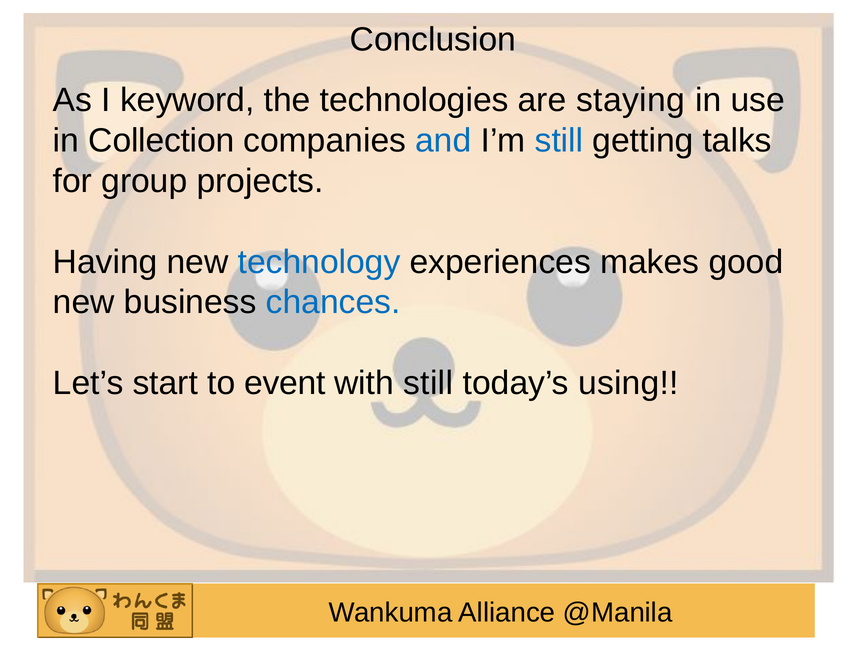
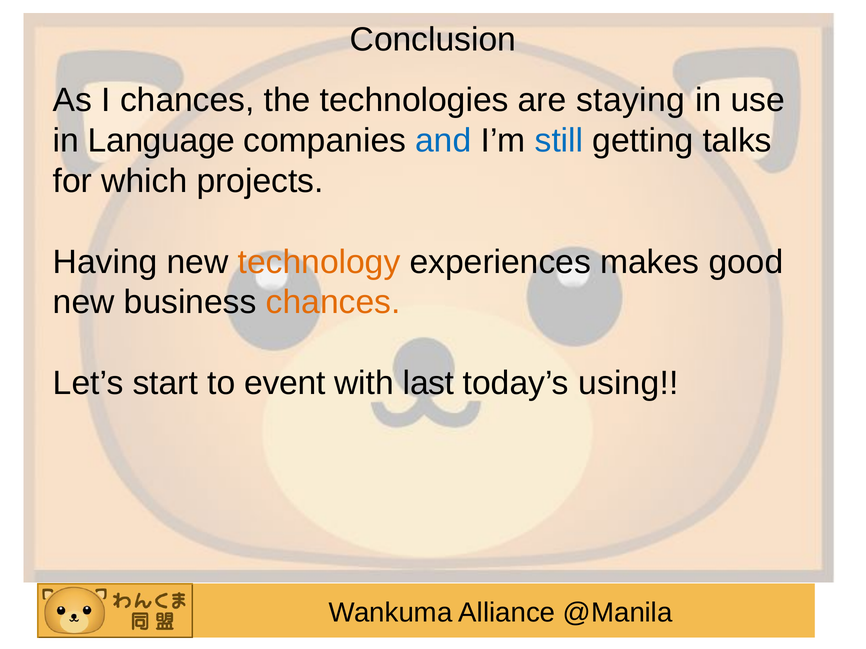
I keyword: keyword -> chances
Collection: Collection -> Language
group: group -> which
technology colour: blue -> orange
chances at (333, 303) colour: blue -> orange
with still: still -> last
